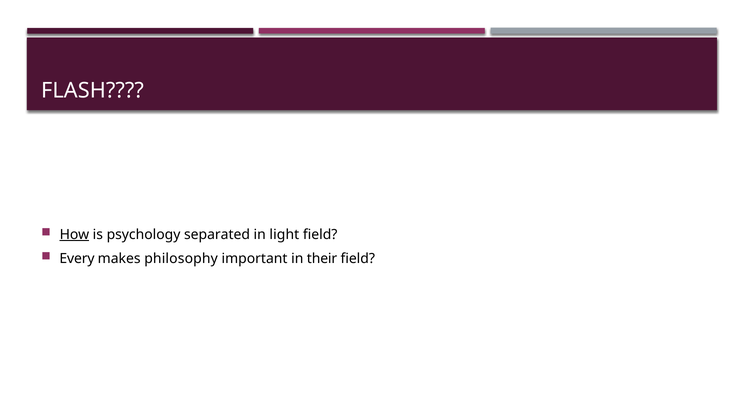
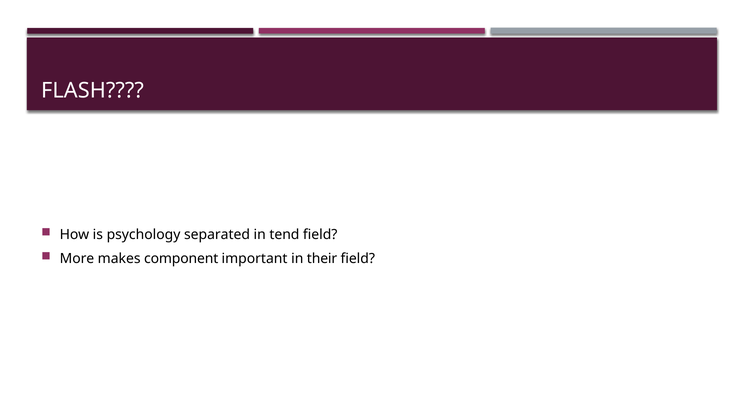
How underline: present -> none
light: light -> tend
Every: Every -> More
philosophy: philosophy -> component
